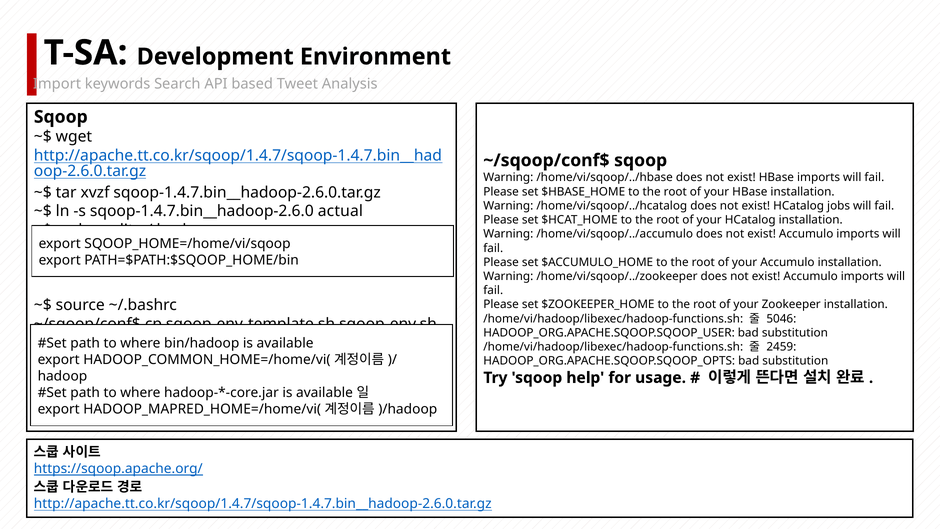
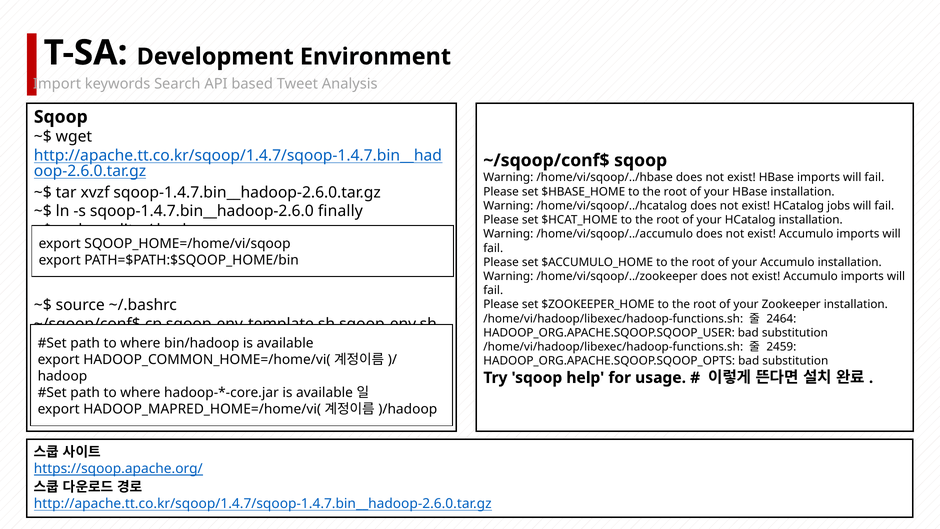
actual: actual -> finally
5046: 5046 -> 2464
